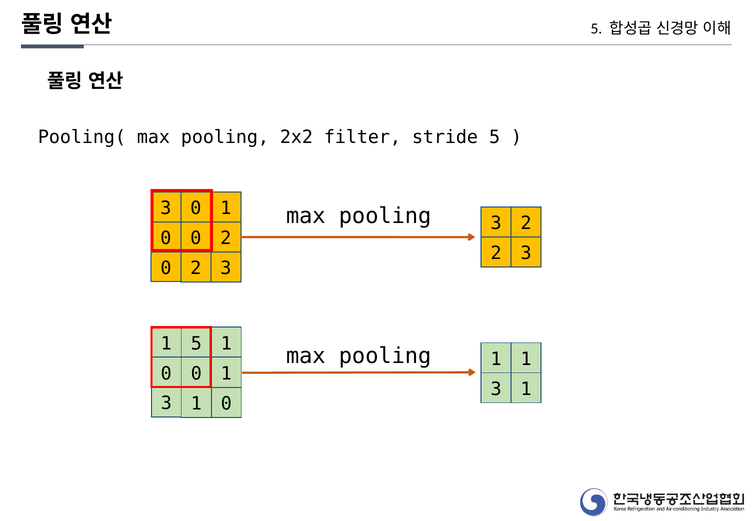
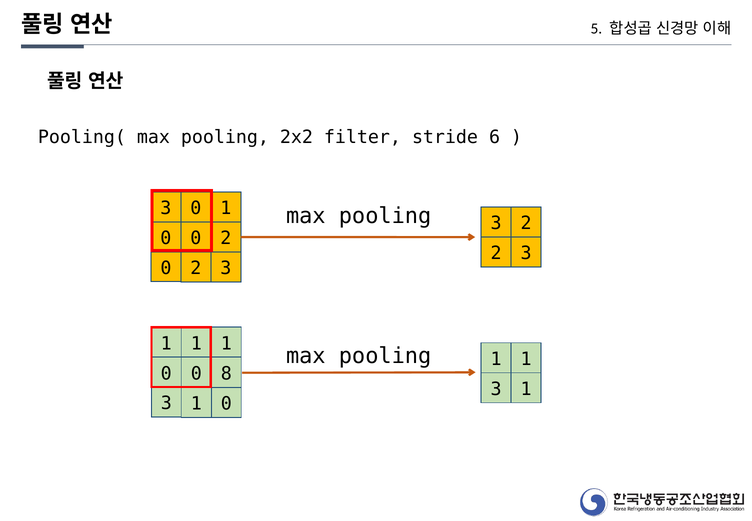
stride 5: 5 -> 6
5 at (196, 343): 5 -> 1
0 0 1: 1 -> 8
